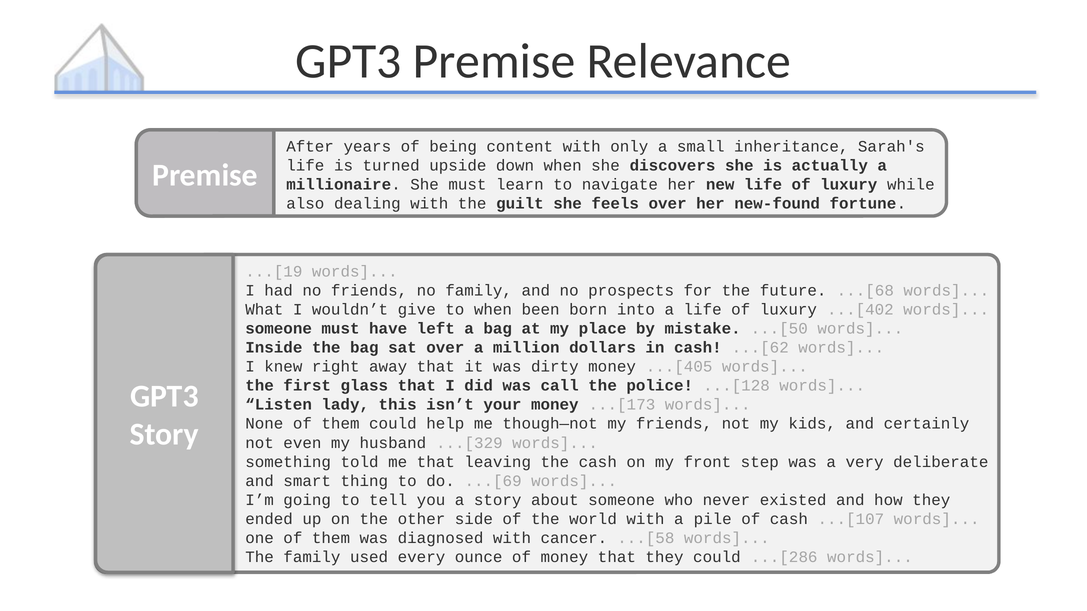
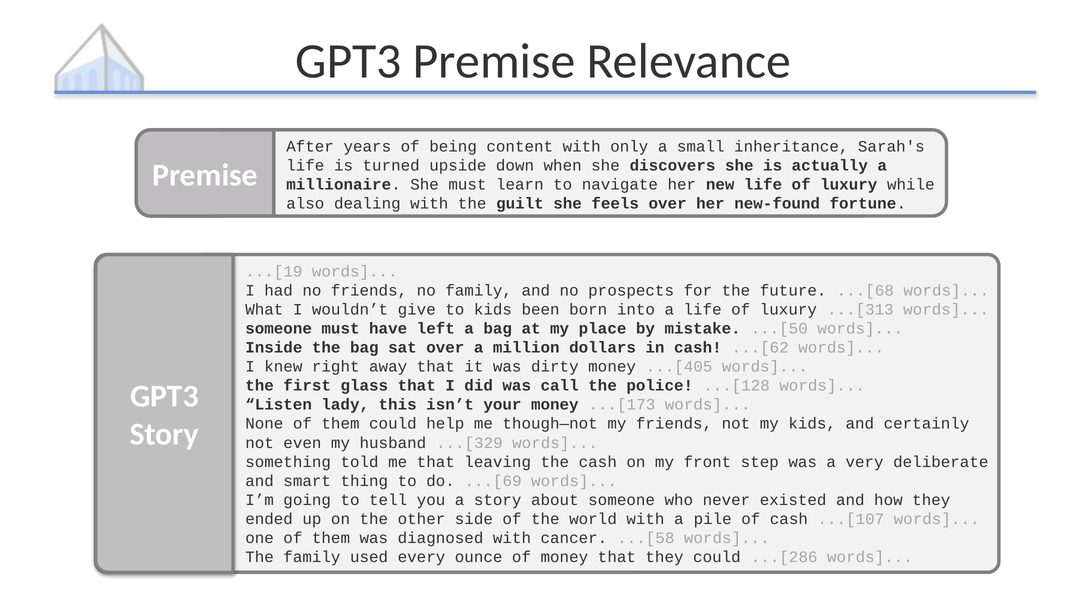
to when: when -> kids
...[402: ...[402 -> ...[313
